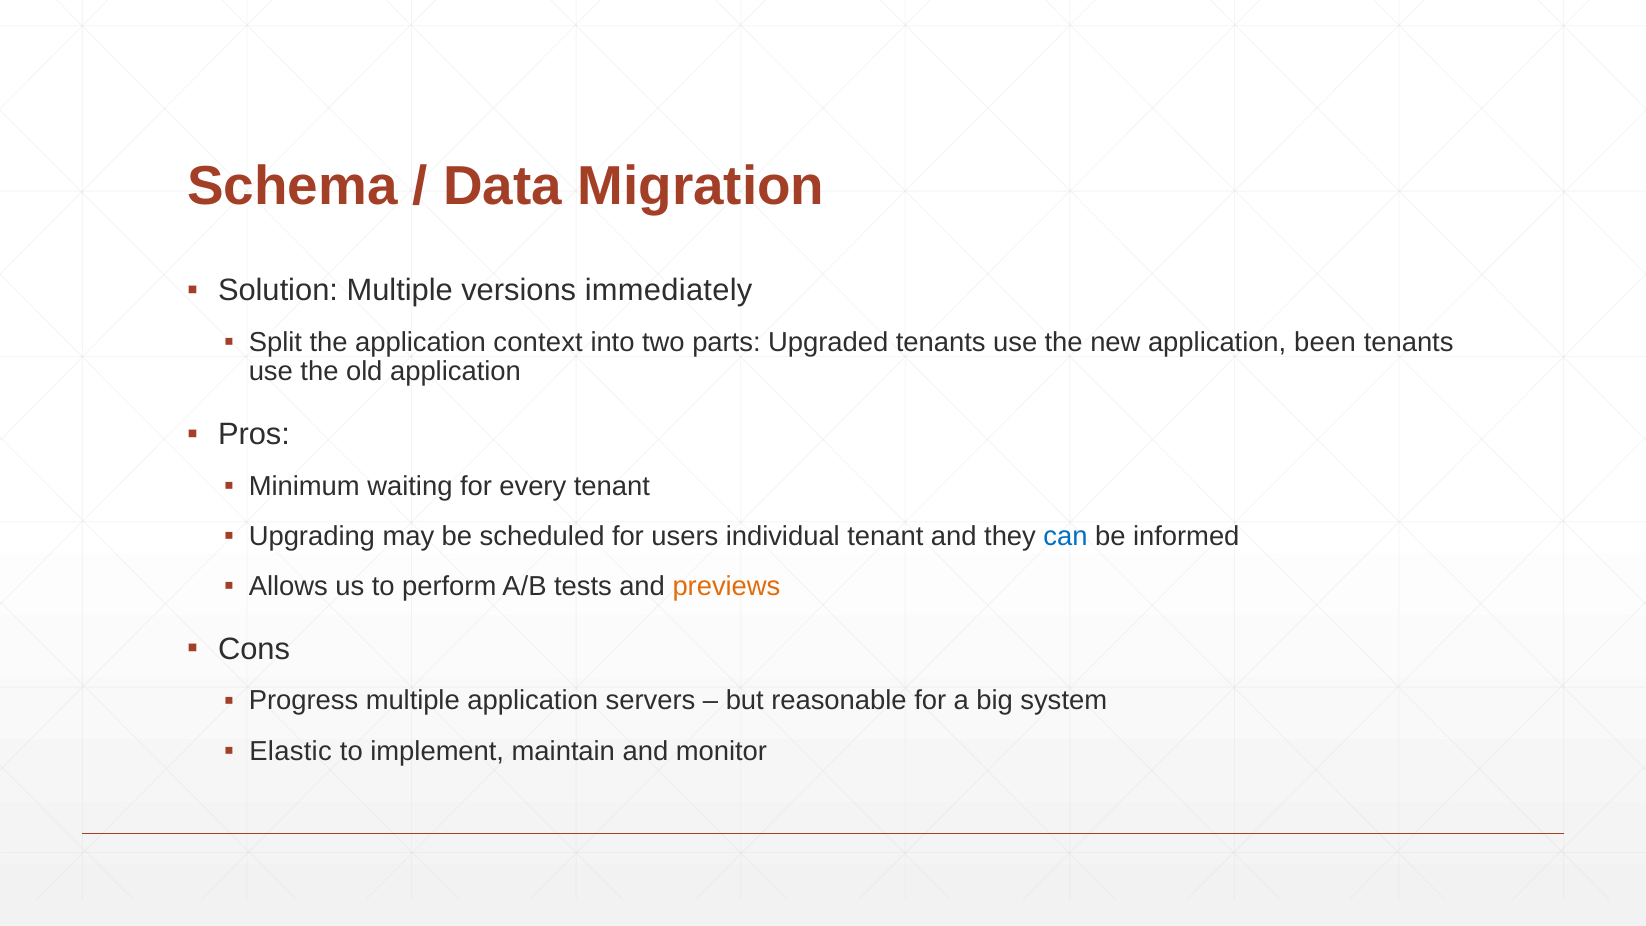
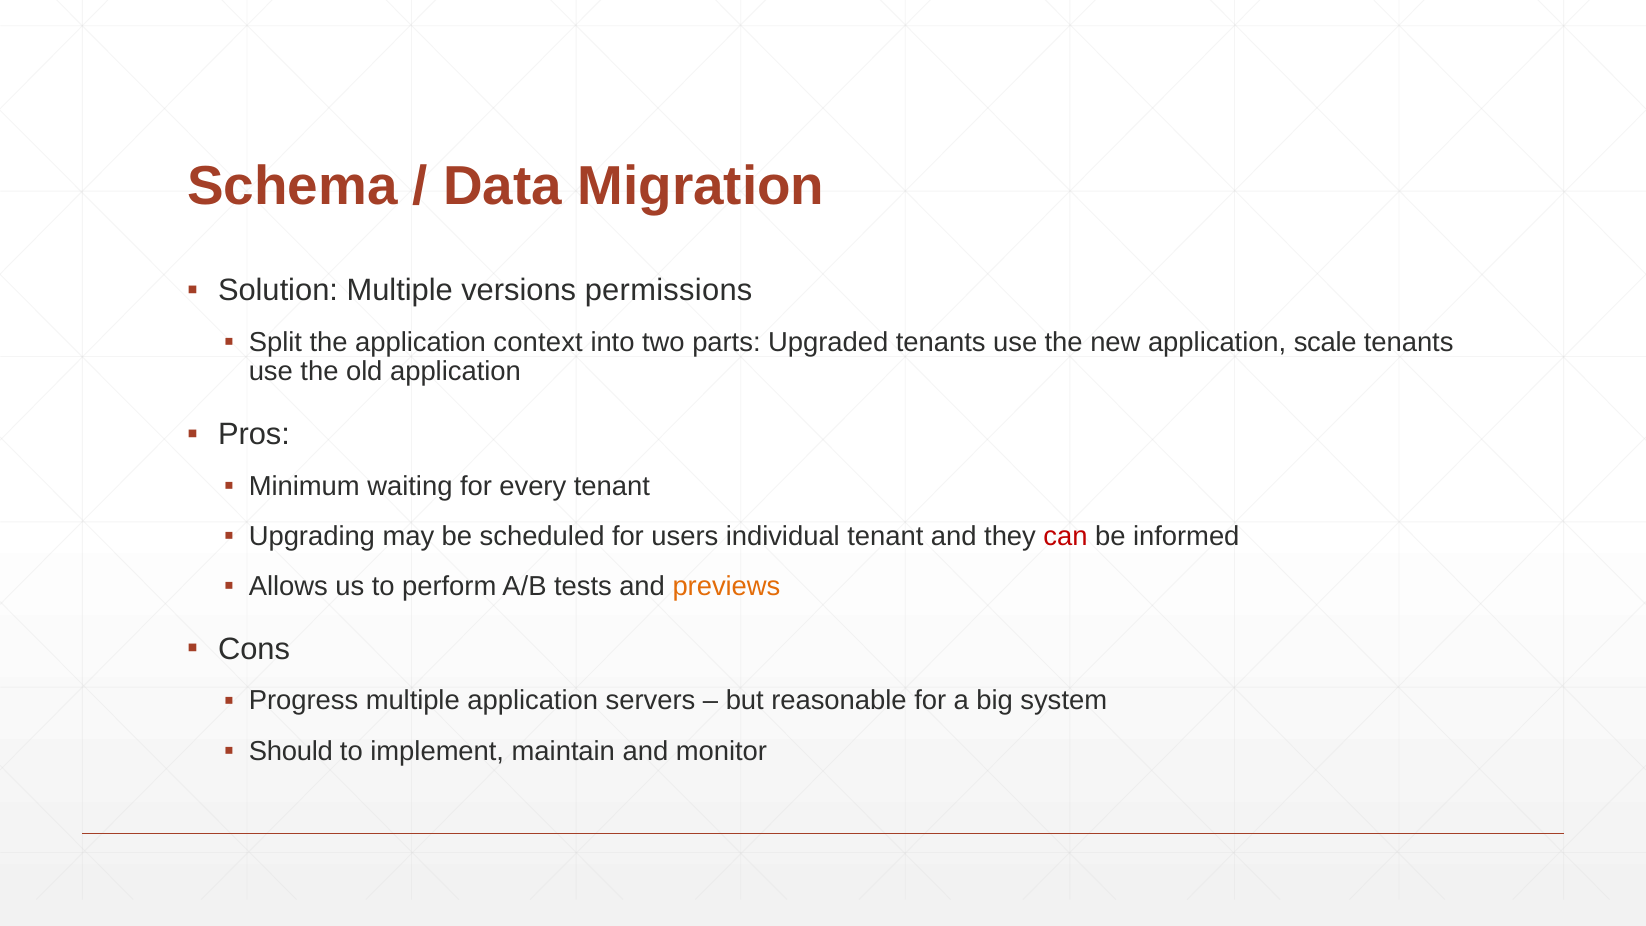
immediately: immediately -> permissions
been: been -> scale
can colour: blue -> red
Elastic: Elastic -> Should
